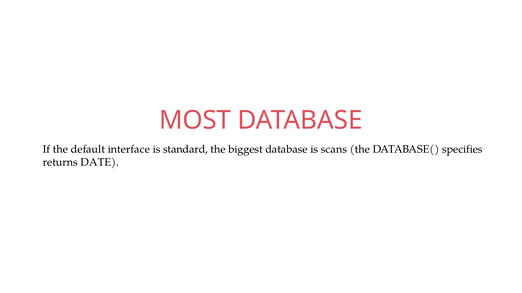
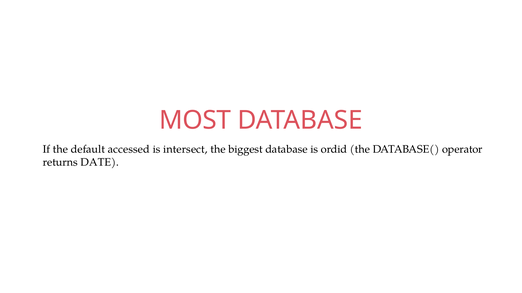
interface: interface -> accessed
standard: standard -> intersect
scans: scans -> ordid
specifies: specifies -> operator
